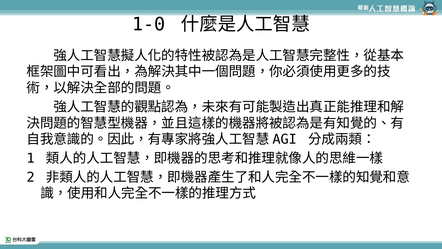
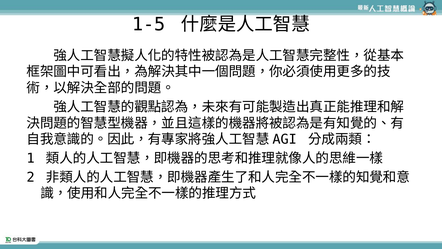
1-0: 1-0 -> 1-5
